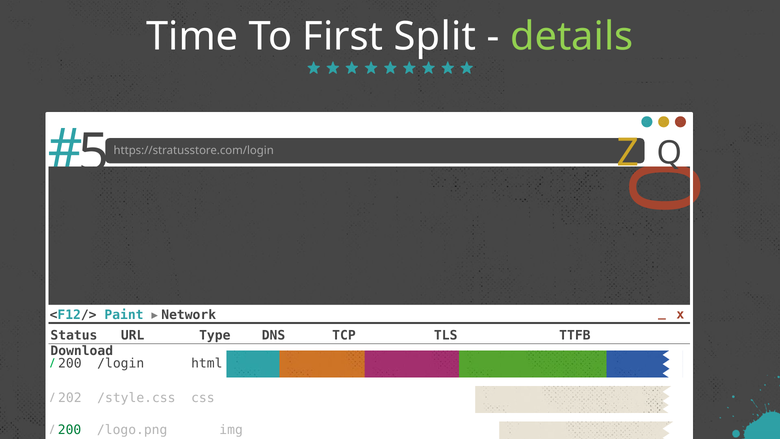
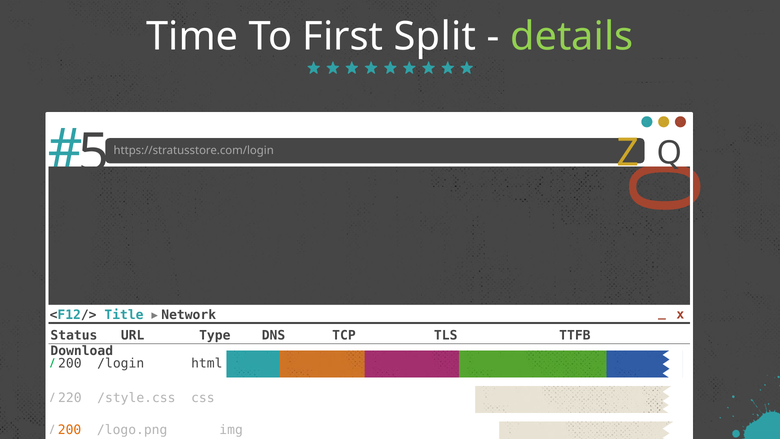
Paint: Paint -> Title
202: 202 -> 220
200 at (70, 430) colour: green -> orange
